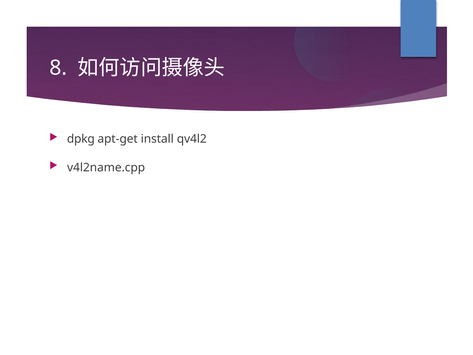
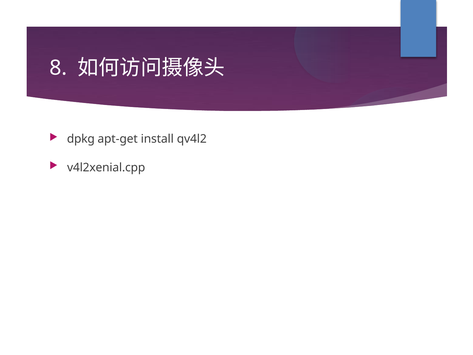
v4l2name.cpp: v4l2name.cpp -> v4l2xenial.cpp
